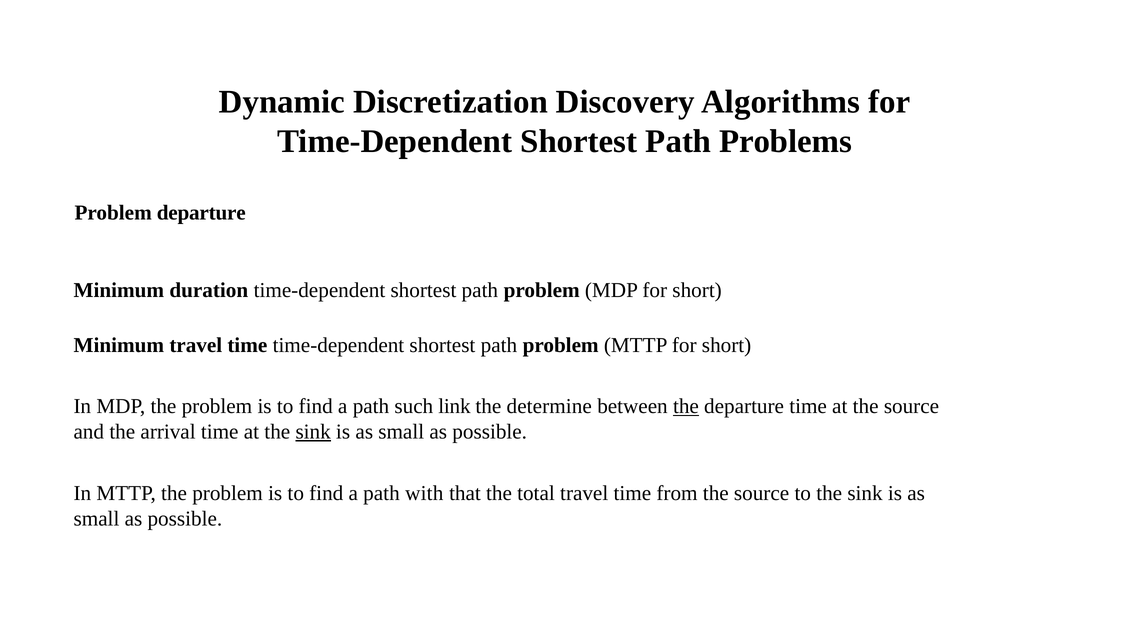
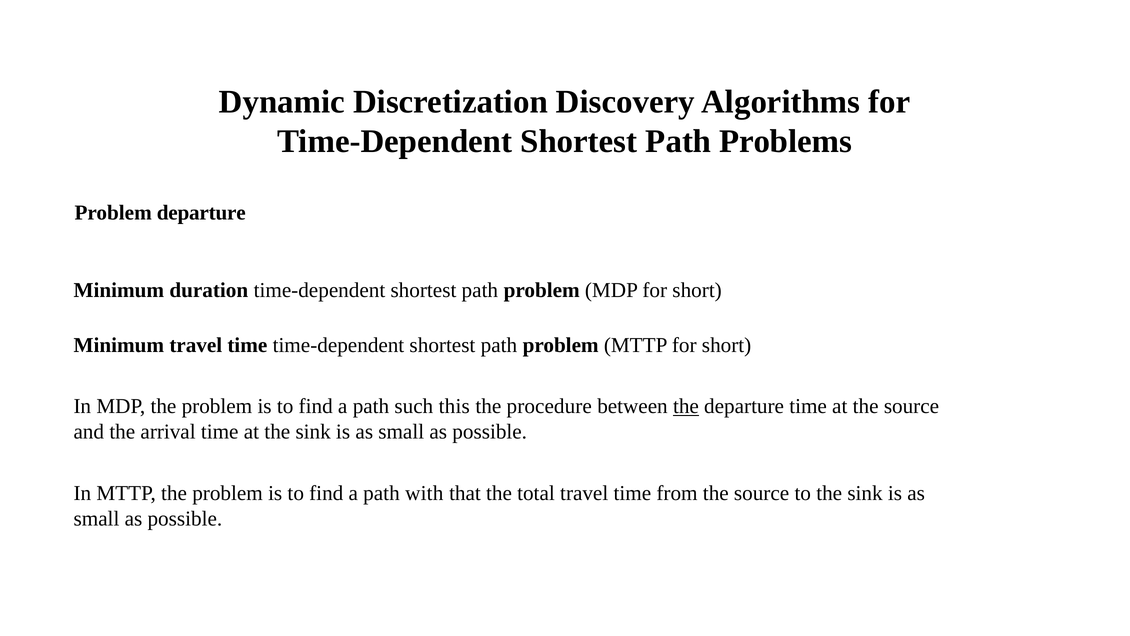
link: link -> this
determine: determine -> procedure
sink at (313, 432) underline: present -> none
